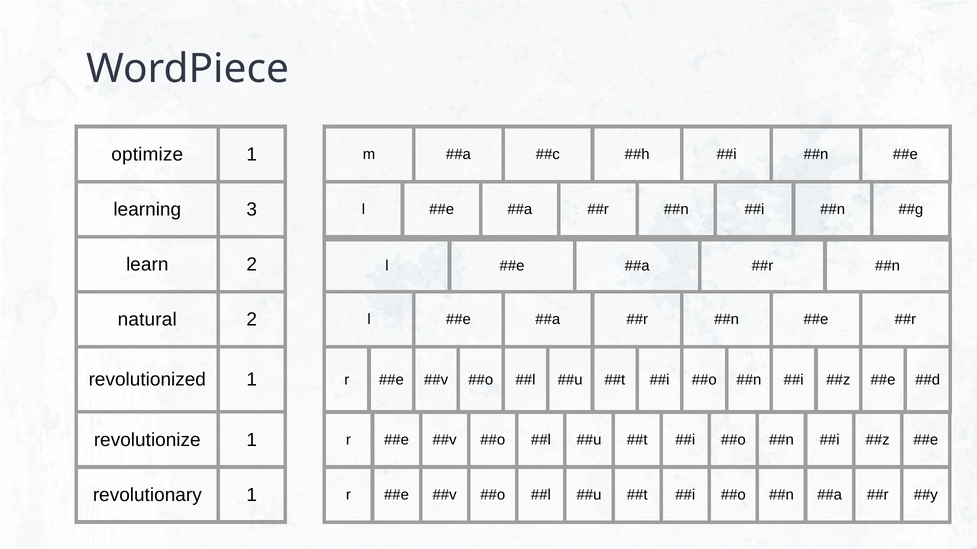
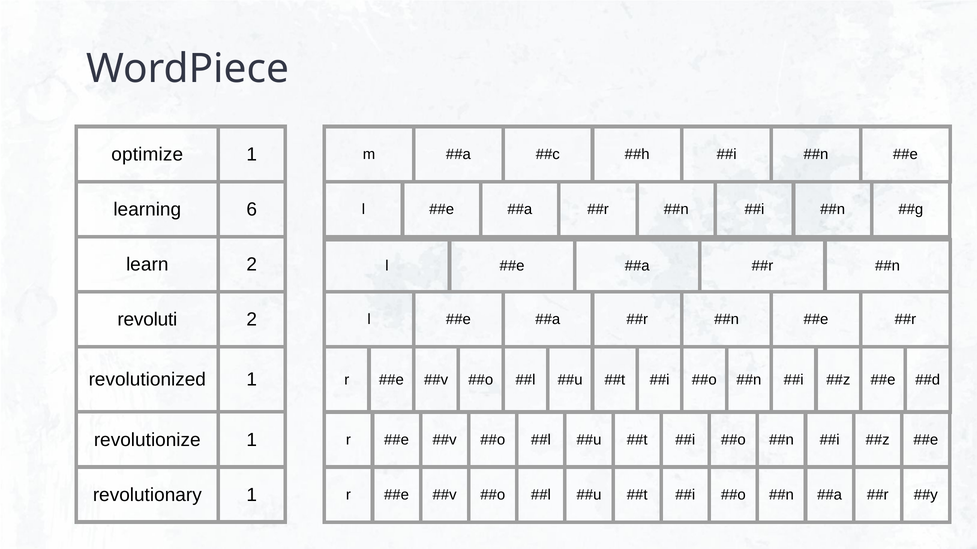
3: 3 -> 6
natural: natural -> revoluti
